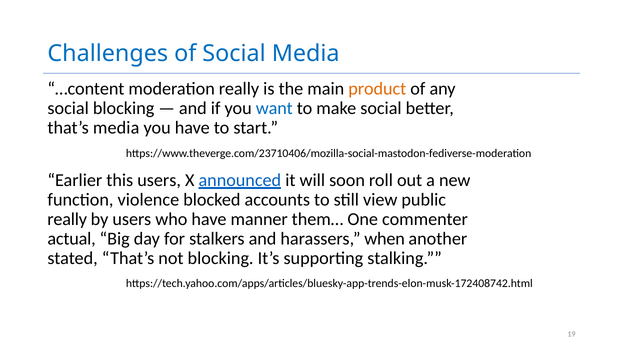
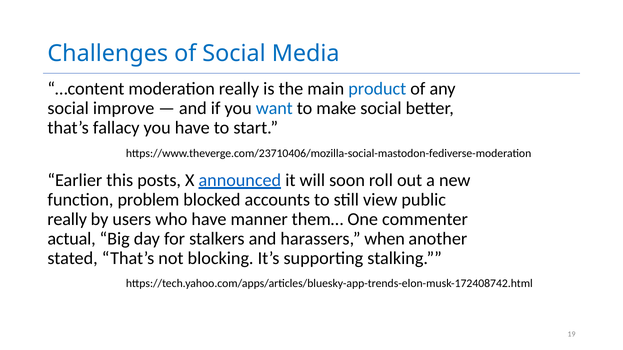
product colour: orange -> blue
social blocking: blocking -> improve
that’s media: media -> fallacy
this users: users -> posts
violence: violence -> problem
